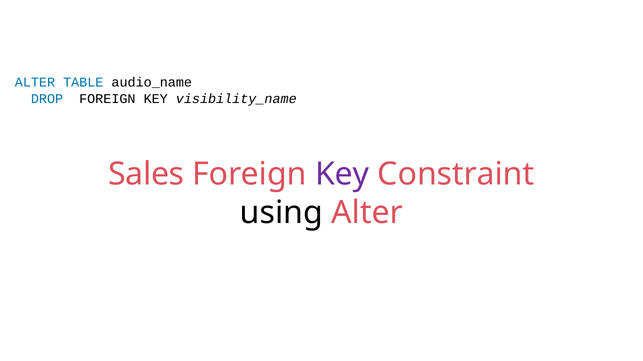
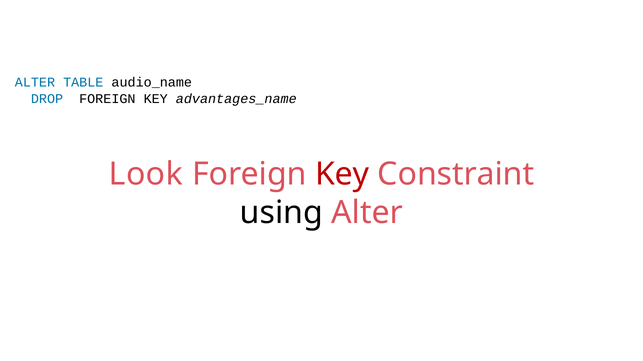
visibility_name: visibility_name -> advantages_name
Sales: Sales -> Look
Key at (342, 174) colour: purple -> red
